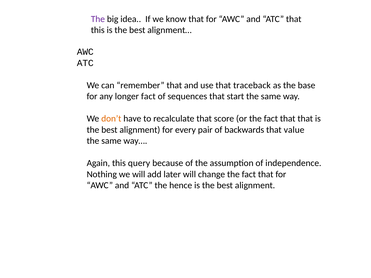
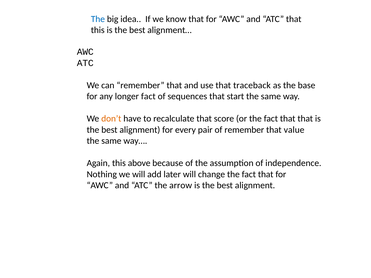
The at (98, 19) colour: purple -> blue
of backwards: backwards -> remember
query: query -> above
hence: hence -> arrow
